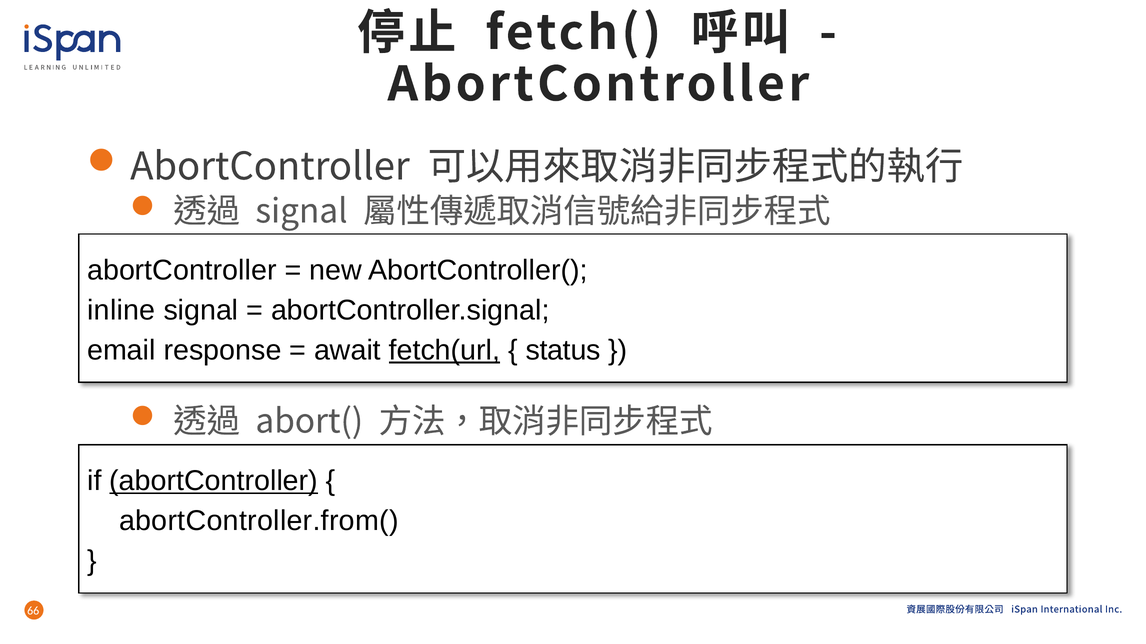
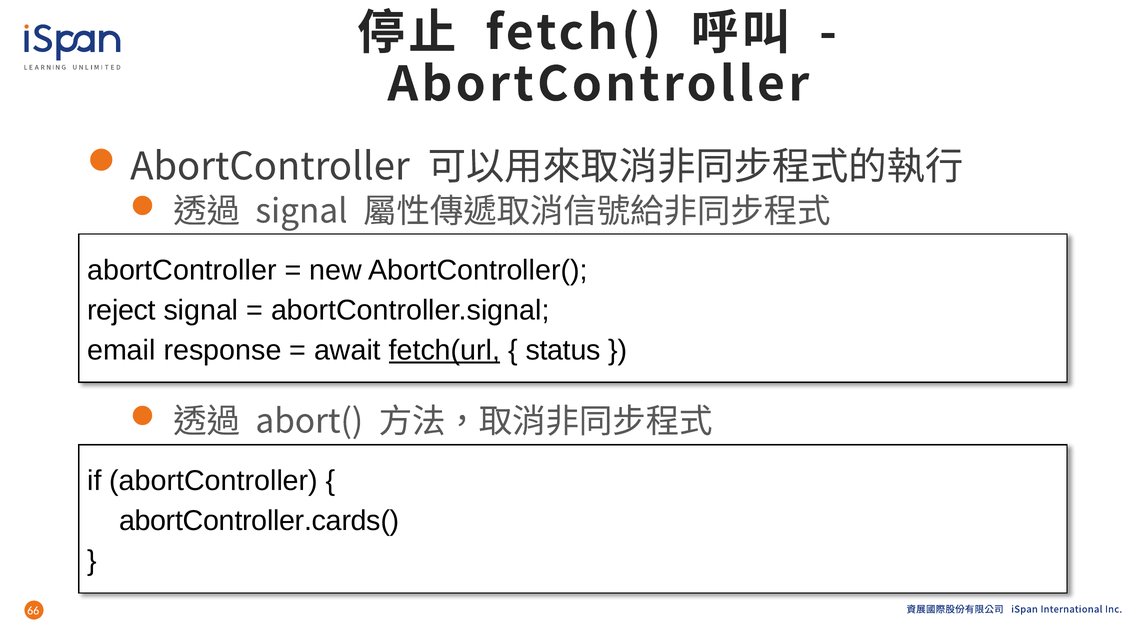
inline: inline -> reject
abortController at (214, 481) underline: present -> none
abortController.from(: abortController.from( -> abortController.cards(
